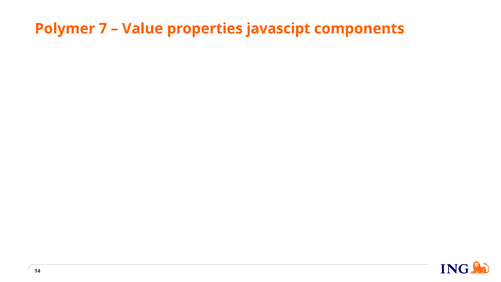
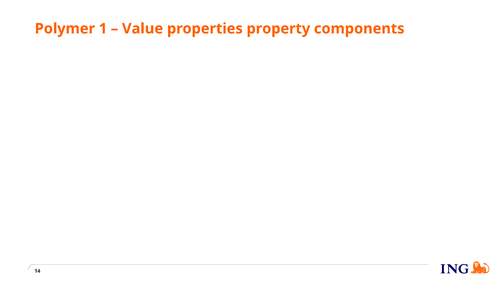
7: 7 -> 1
javascipt: javascipt -> property
